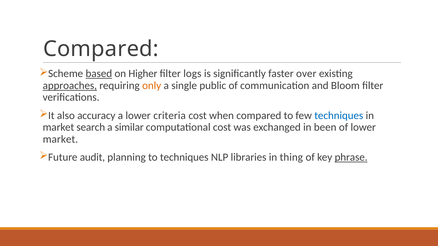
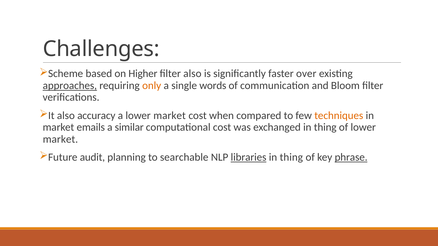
Compared at (101, 49): Compared -> Challenges
based underline: present -> none
filter logs: logs -> also
public: public -> words
a lower criteria: criteria -> market
techniques at (339, 116) colour: blue -> orange
search: search -> emails
exchanged in been: been -> thing
to techniques: techniques -> searchable
libraries underline: none -> present
